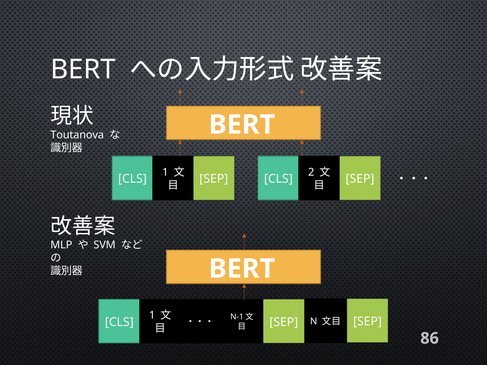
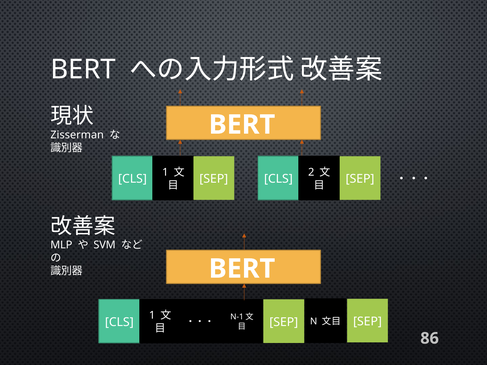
Toutanova: Toutanova -> Zisserman
